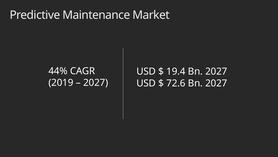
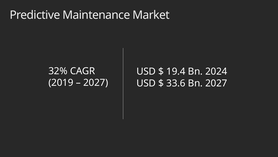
44%: 44% -> 32%
19.4 Bn 2027: 2027 -> 2024
72.6: 72.6 -> 33.6
